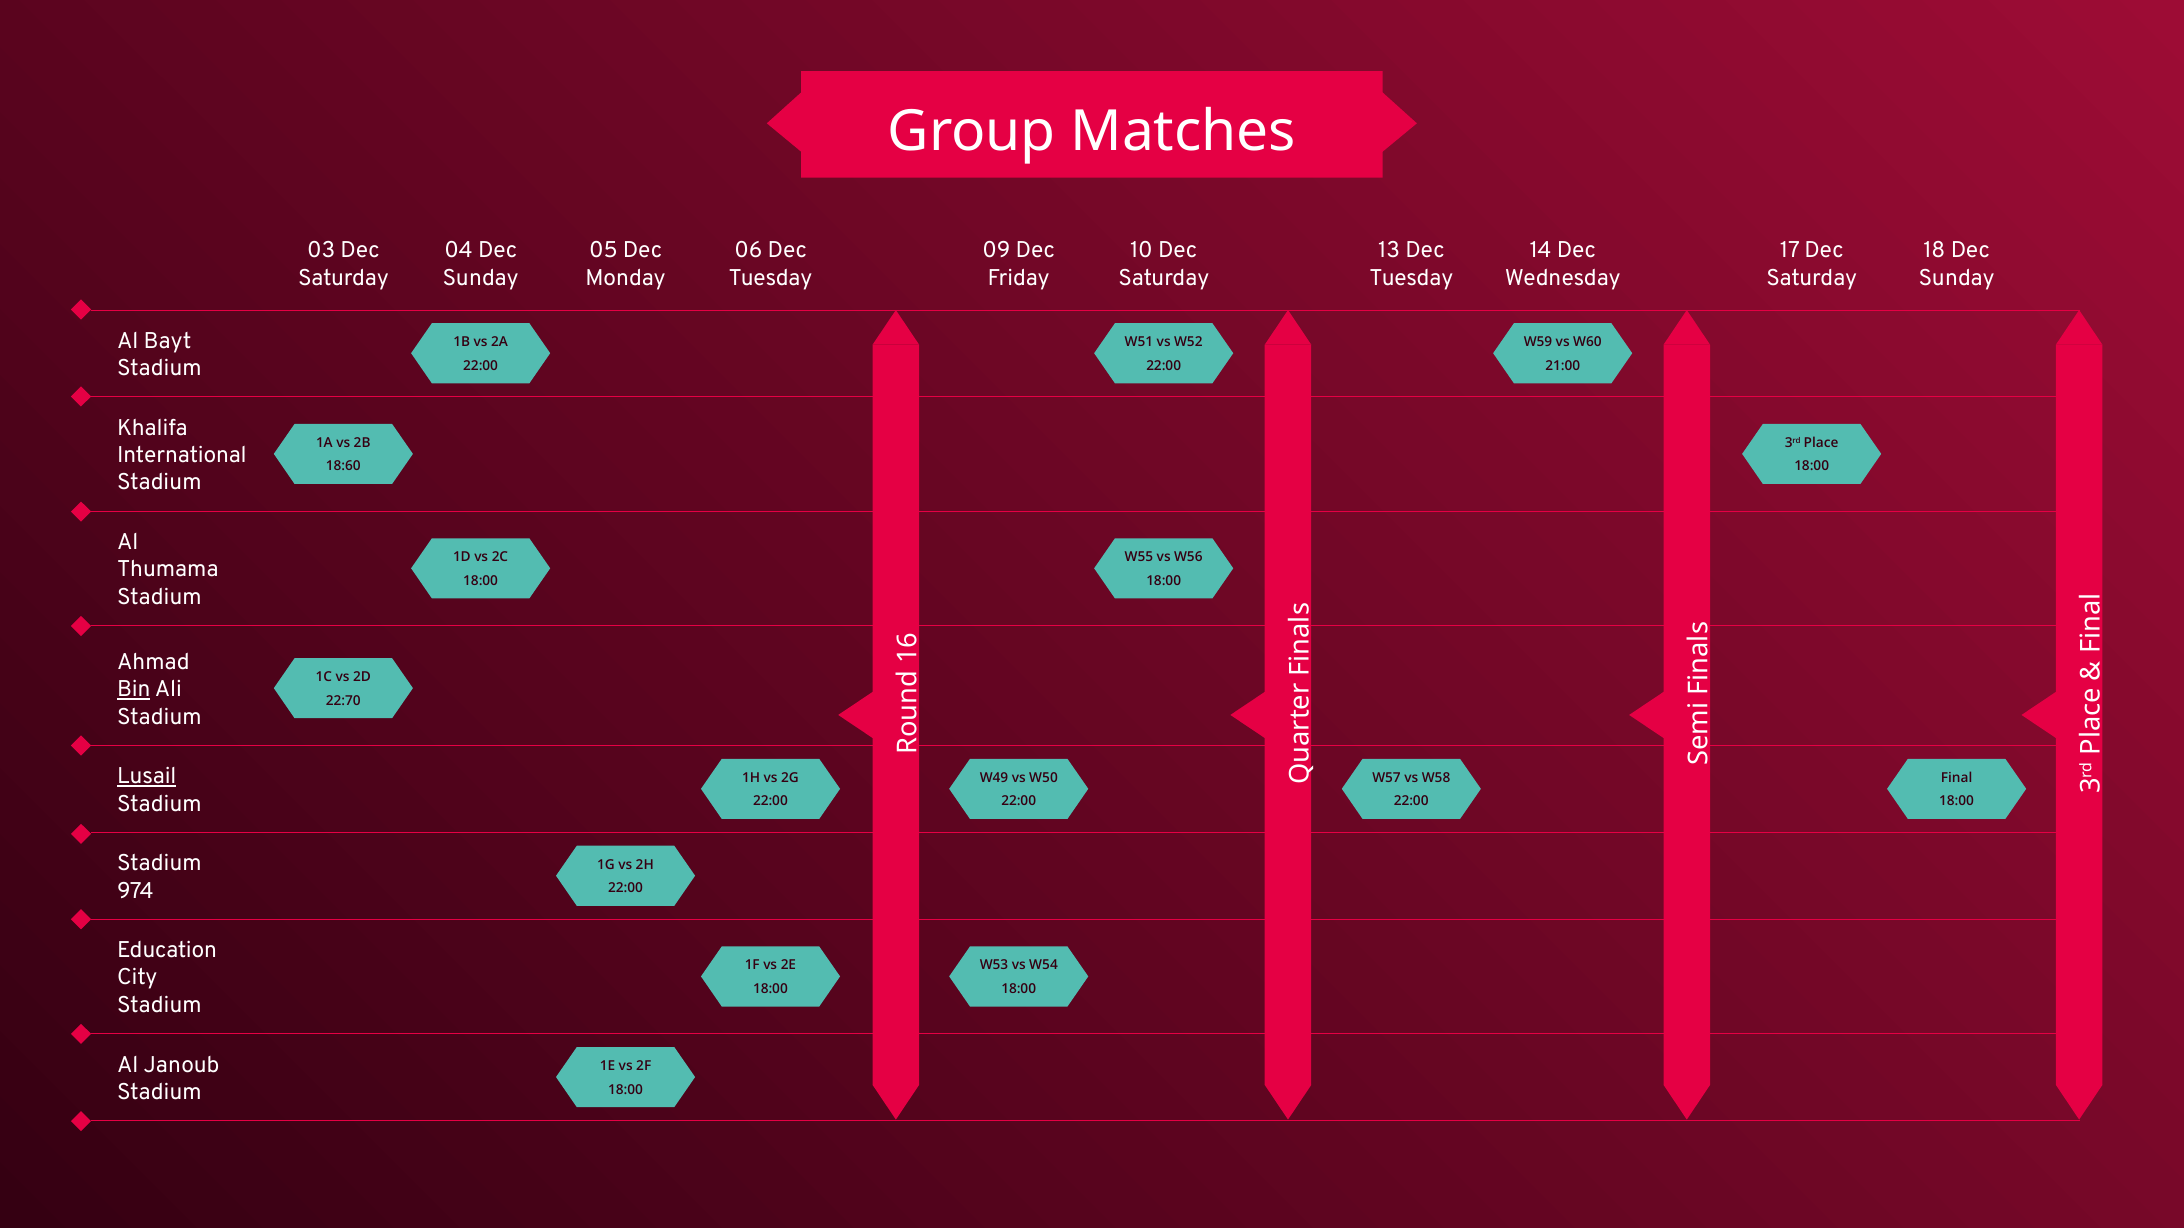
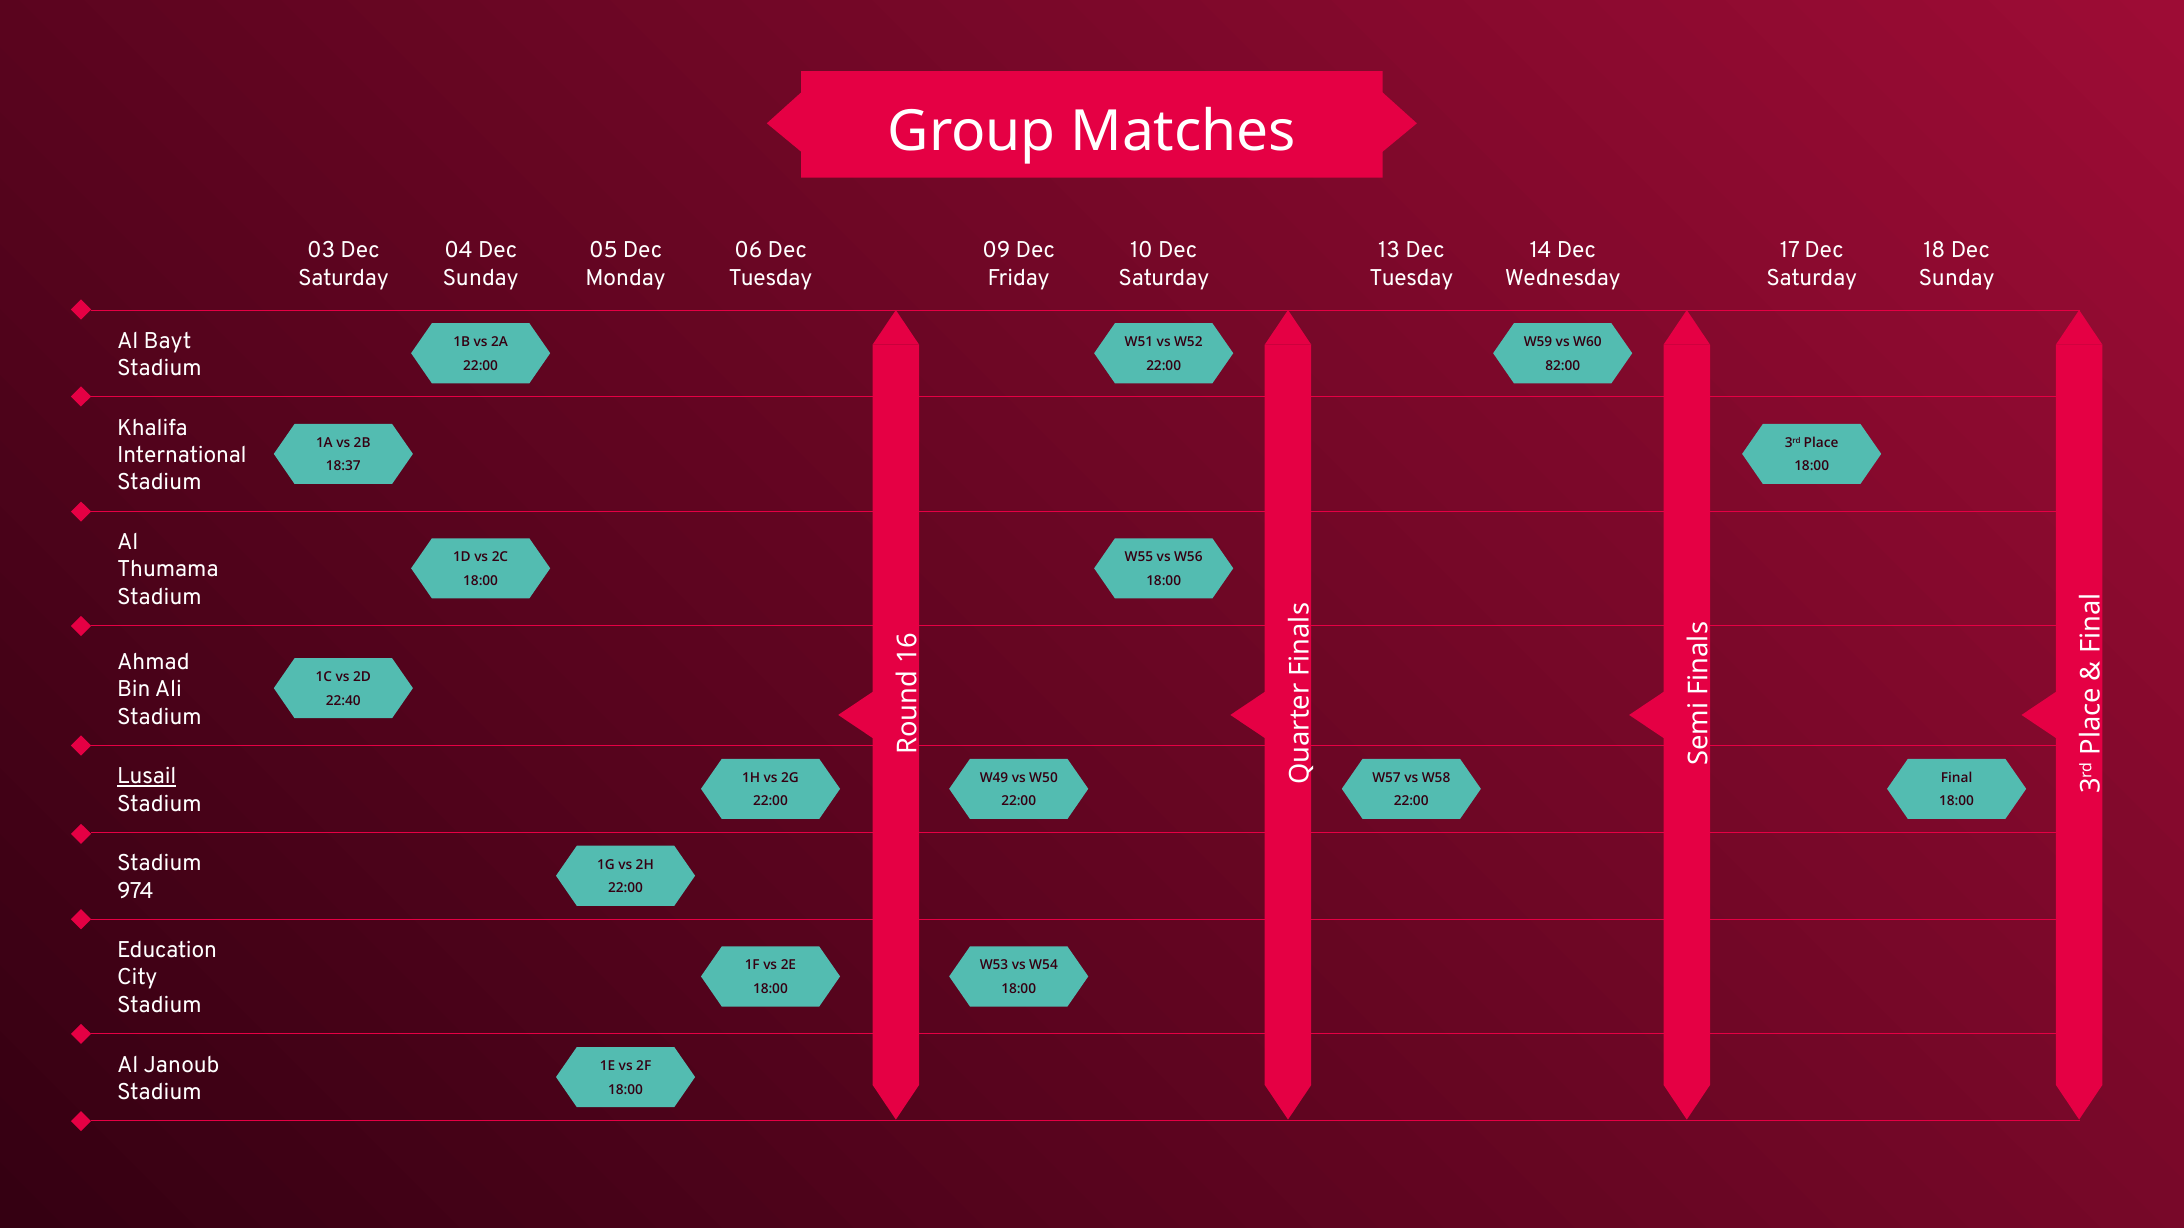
21:00: 21:00 -> 82:00
18:60: 18:60 -> 18:37
Bin underline: present -> none
22:70: 22:70 -> 22:40
